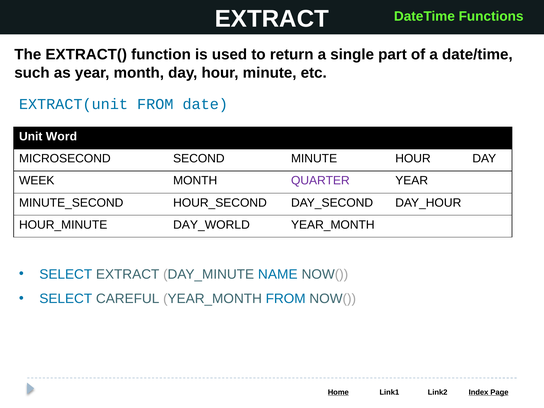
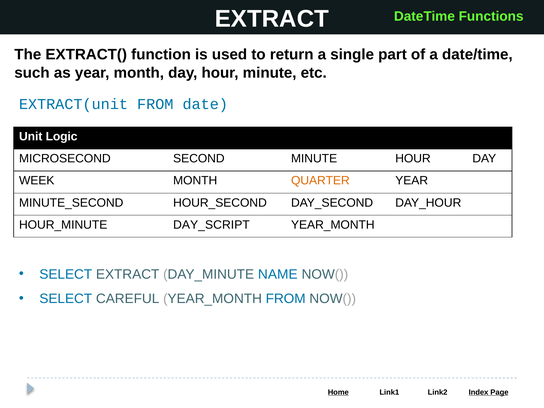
Word: Word -> Logic
QUARTER colour: purple -> orange
DAY_WORLD: DAY_WORLD -> DAY_SCRIPT
